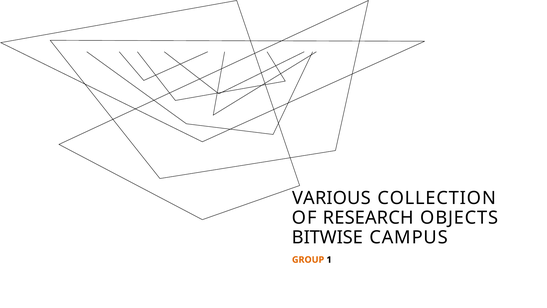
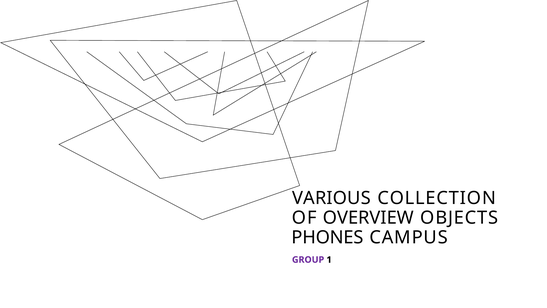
RESEARCH: RESEARCH -> OVERVIEW
BITWISE: BITWISE -> PHONES
GROUP colour: orange -> purple
